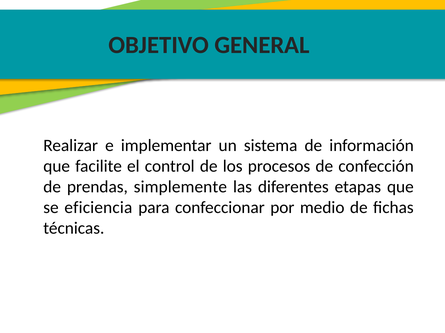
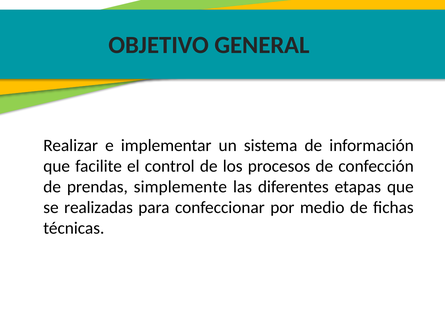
eficiencia: eficiencia -> realizadas
